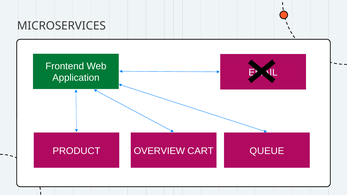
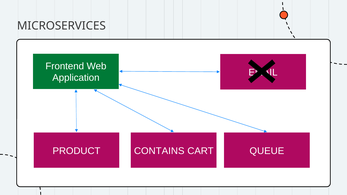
OVERVIEW: OVERVIEW -> CONTAINS
